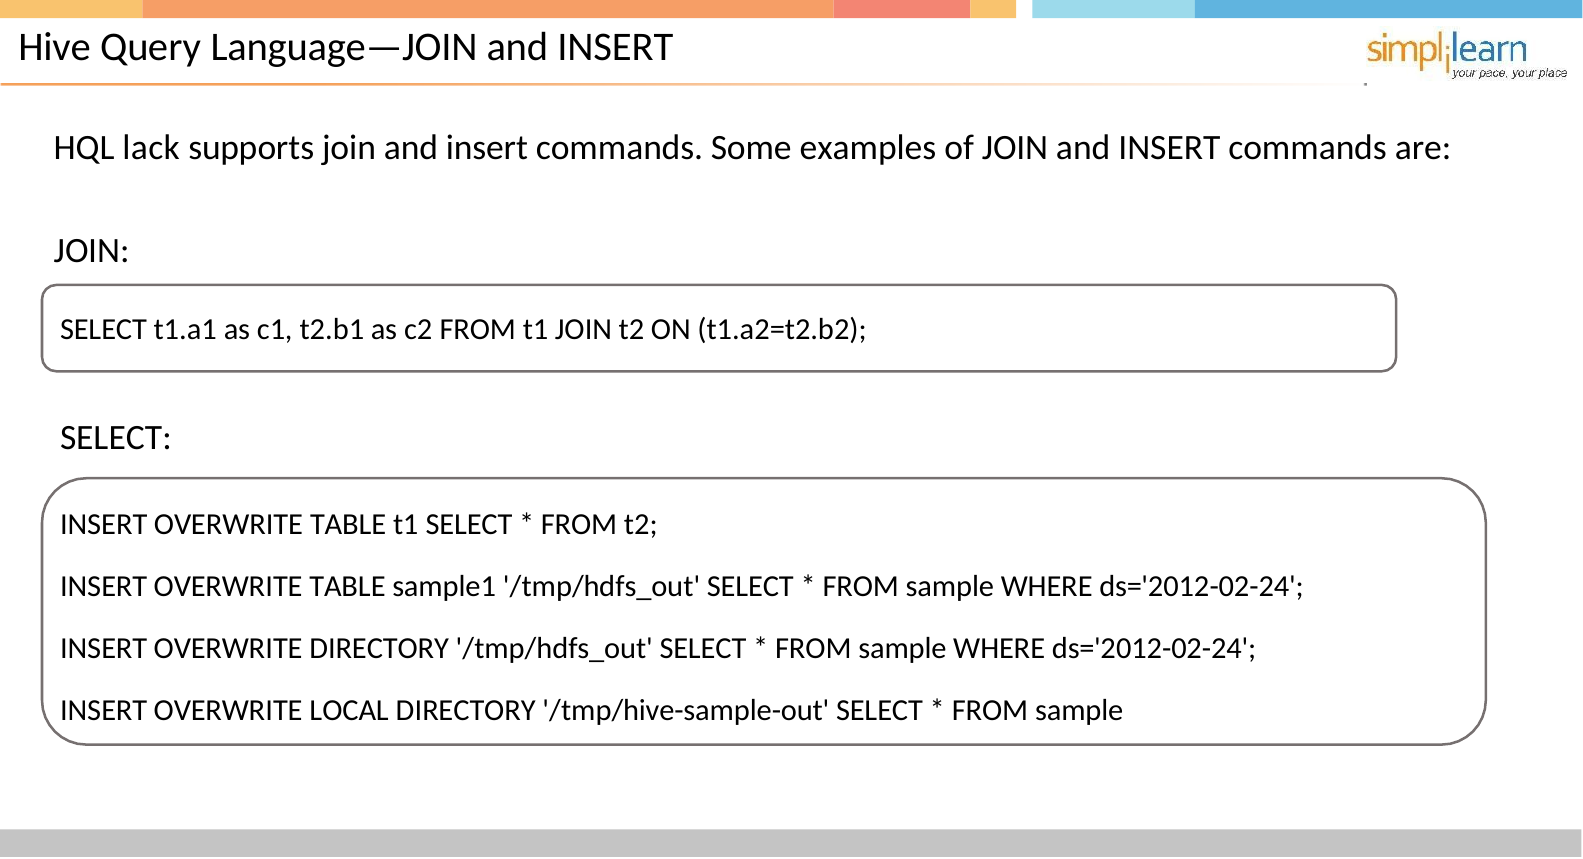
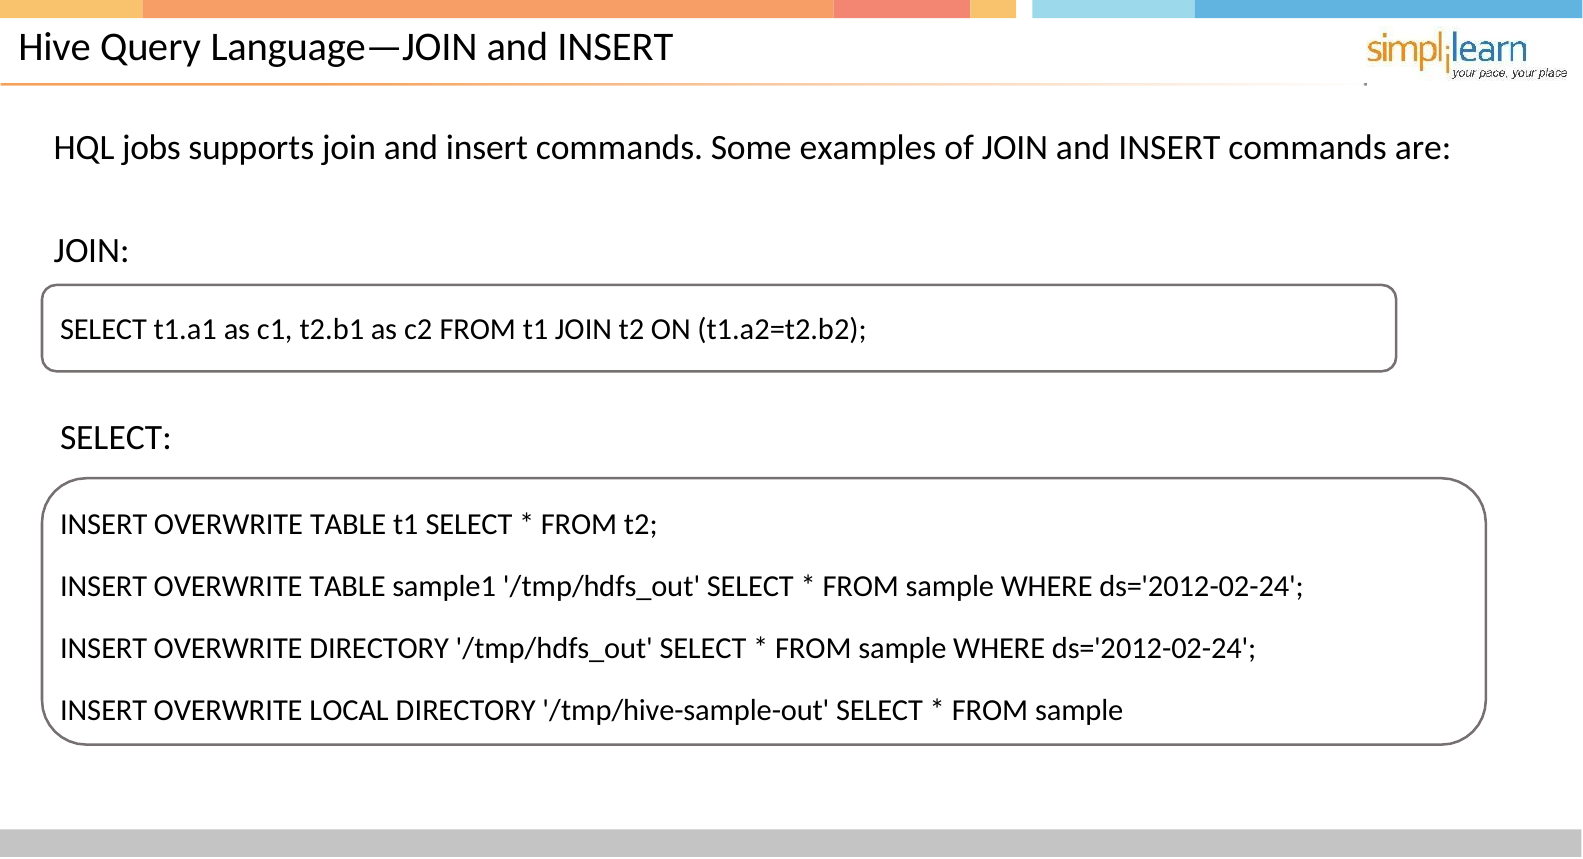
lack: lack -> jobs
